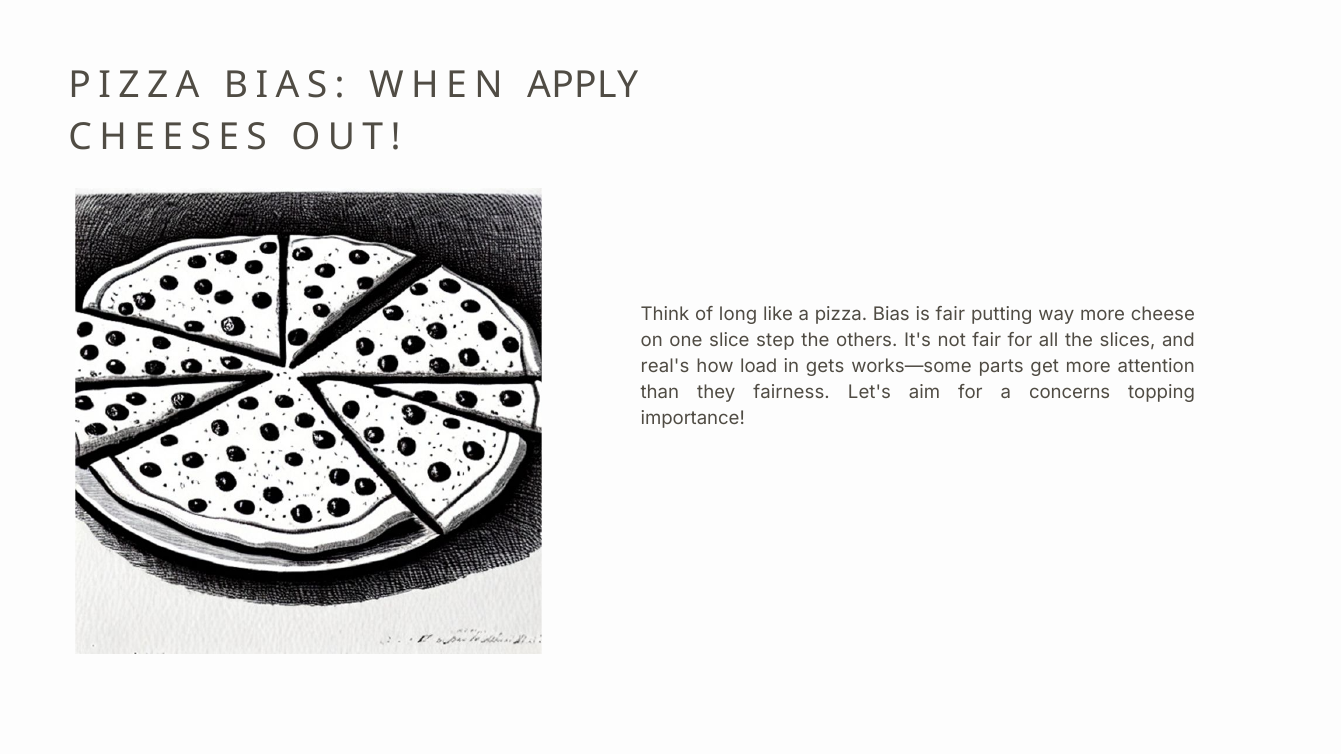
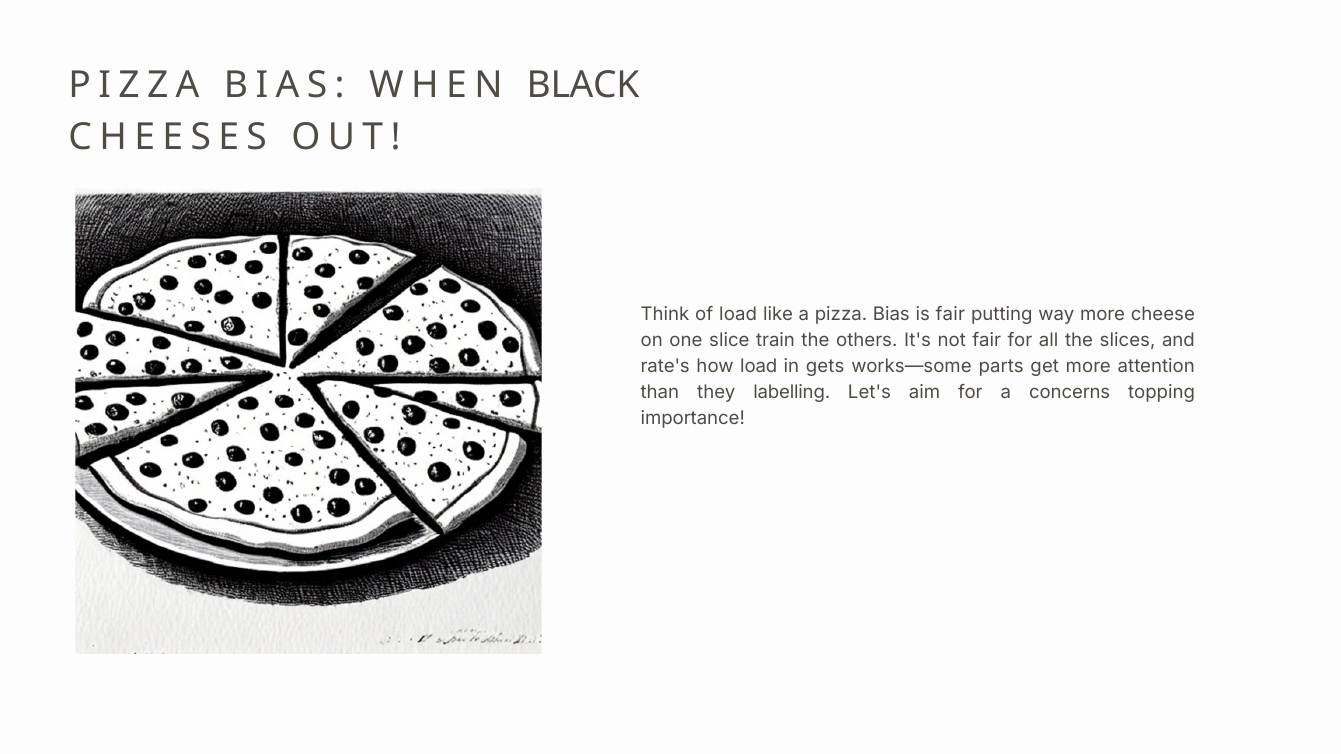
APPLY: APPLY -> BLACK
of long: long -> load
step: step -> train
real's: real's -> rate's
fairness: fairness -> labelling
